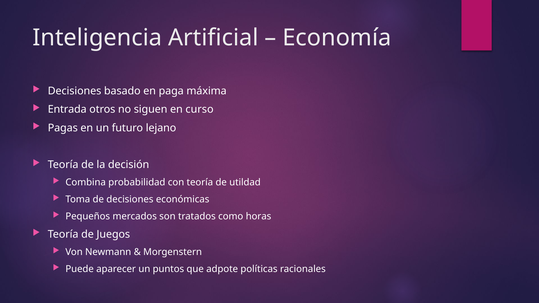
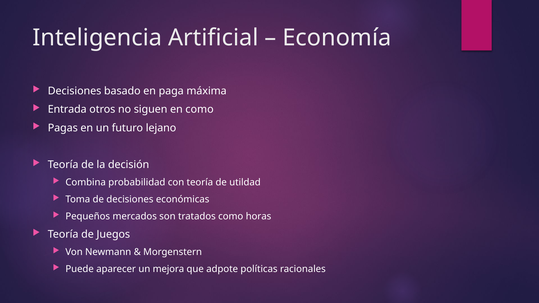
en curso: curso -> como
puntos: puntos -> mejora
